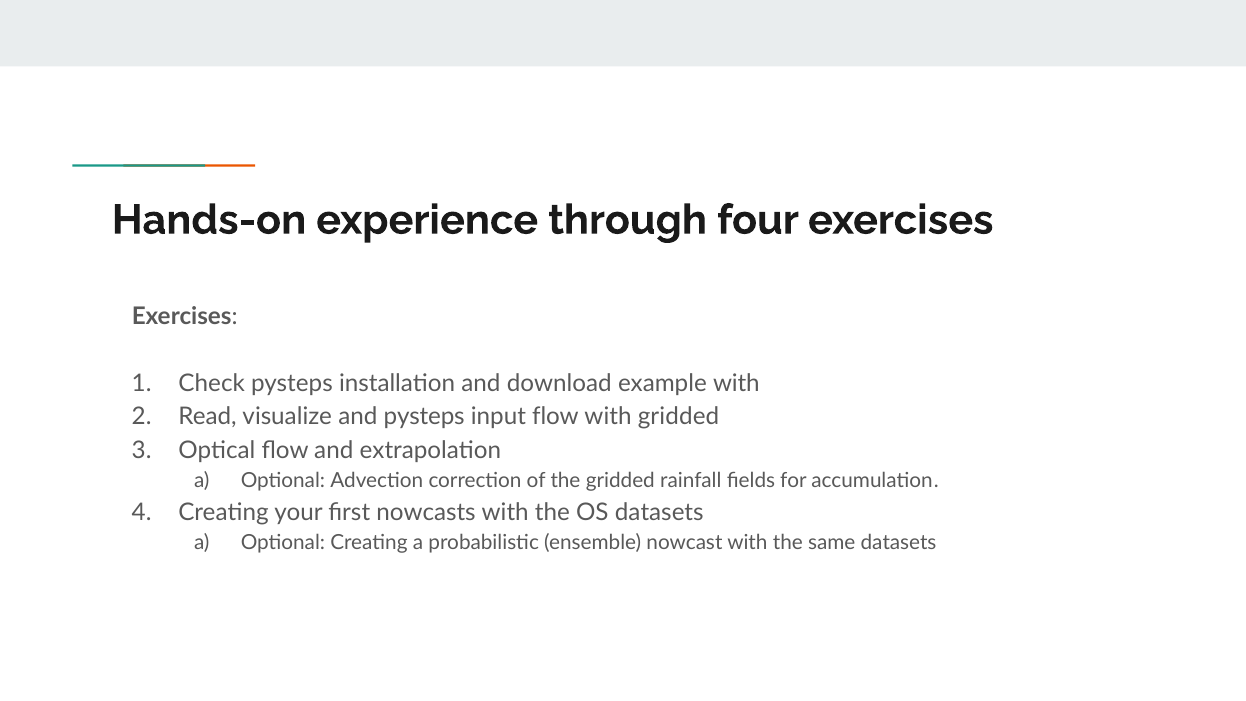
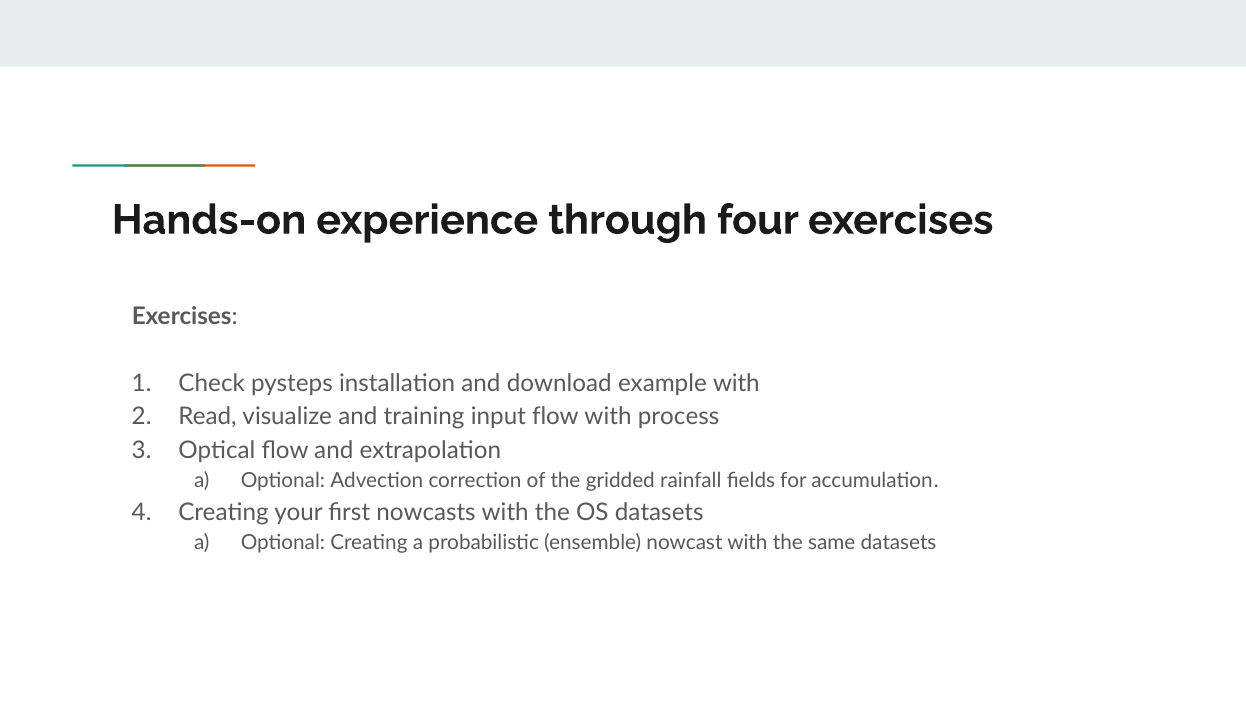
and pysteps: pysteps -> training
with gridded: gridded -> process
